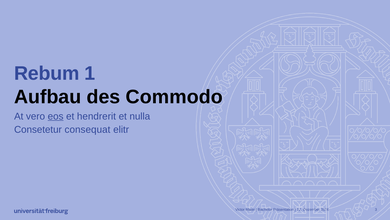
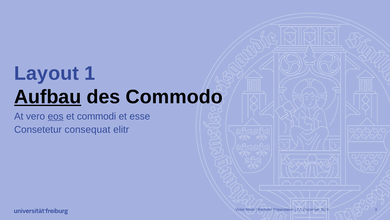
Rebum: Rebum -> Layout
Aufbau underline: none -> present
hendrerit: hendrerit -> commodi
nulla: nulla -> esse
